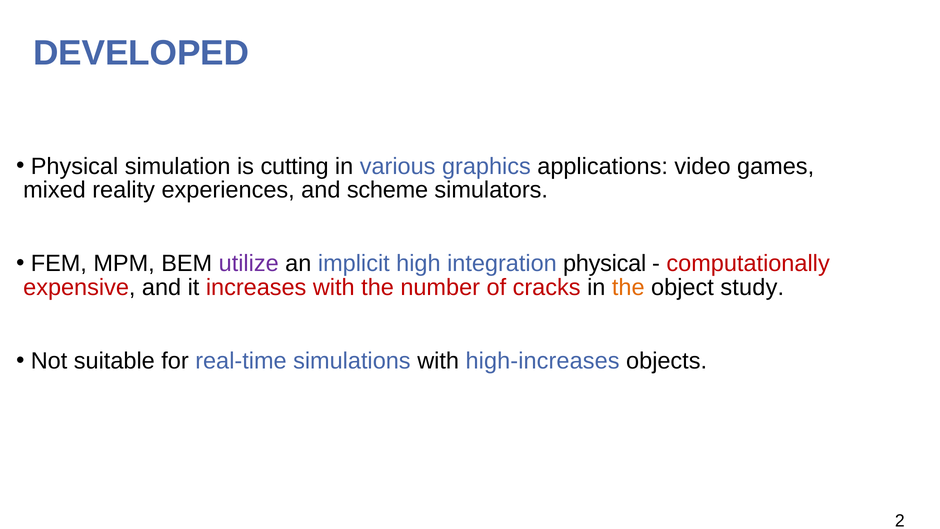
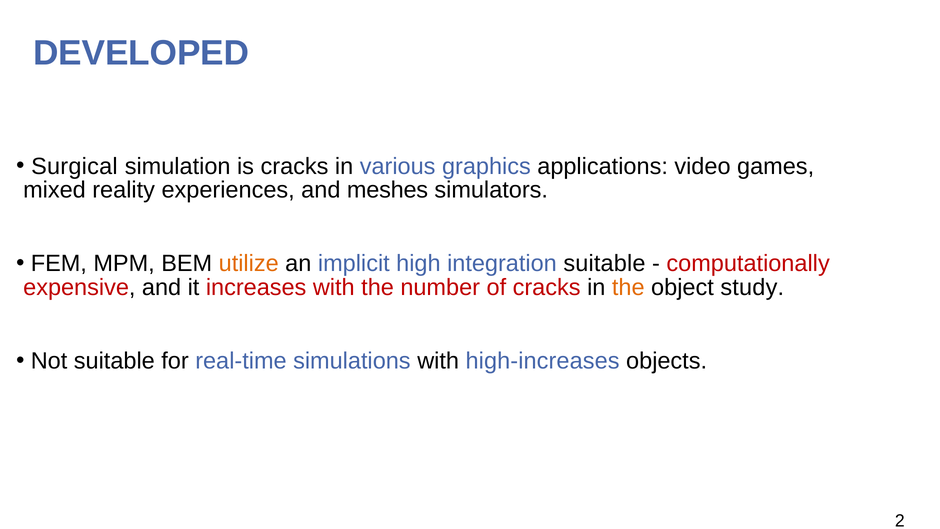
Physical at (75, 166): Physical -> Surgical
is cutting: cutting -> cracks
scheme: scheme -> meshes
utilize colour: purple -> orange
integration physical: physical -> suitable
